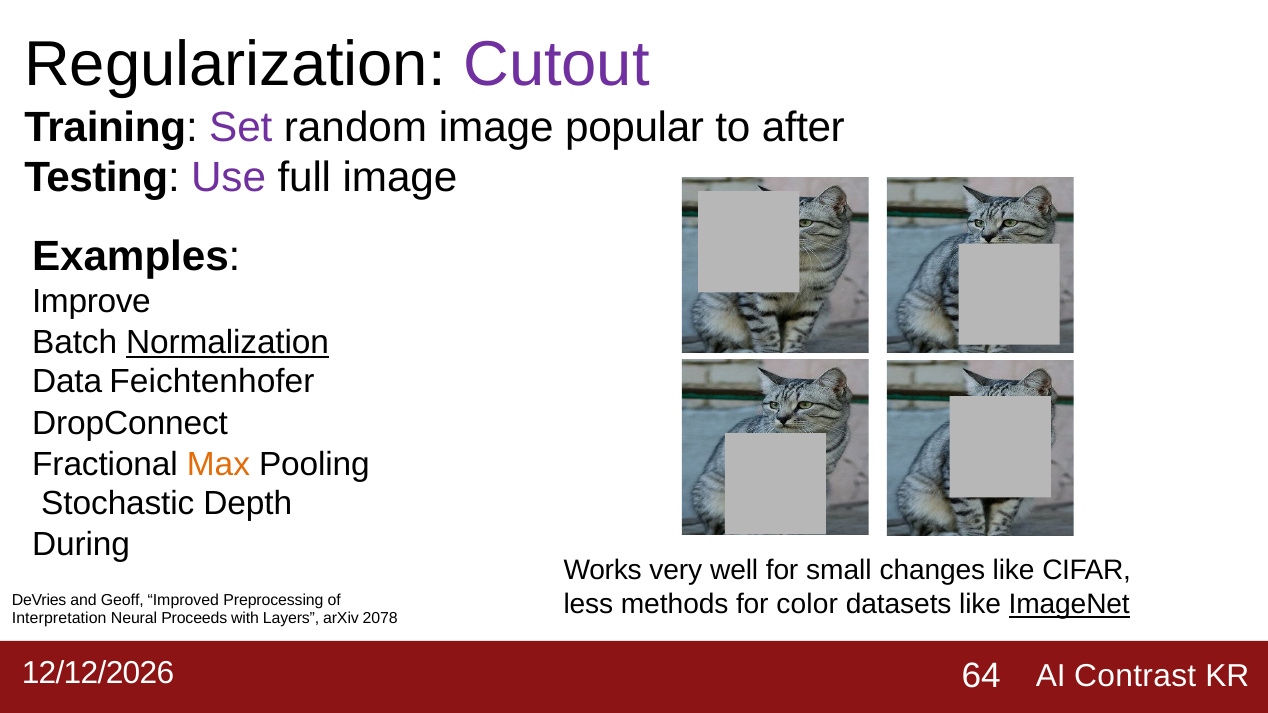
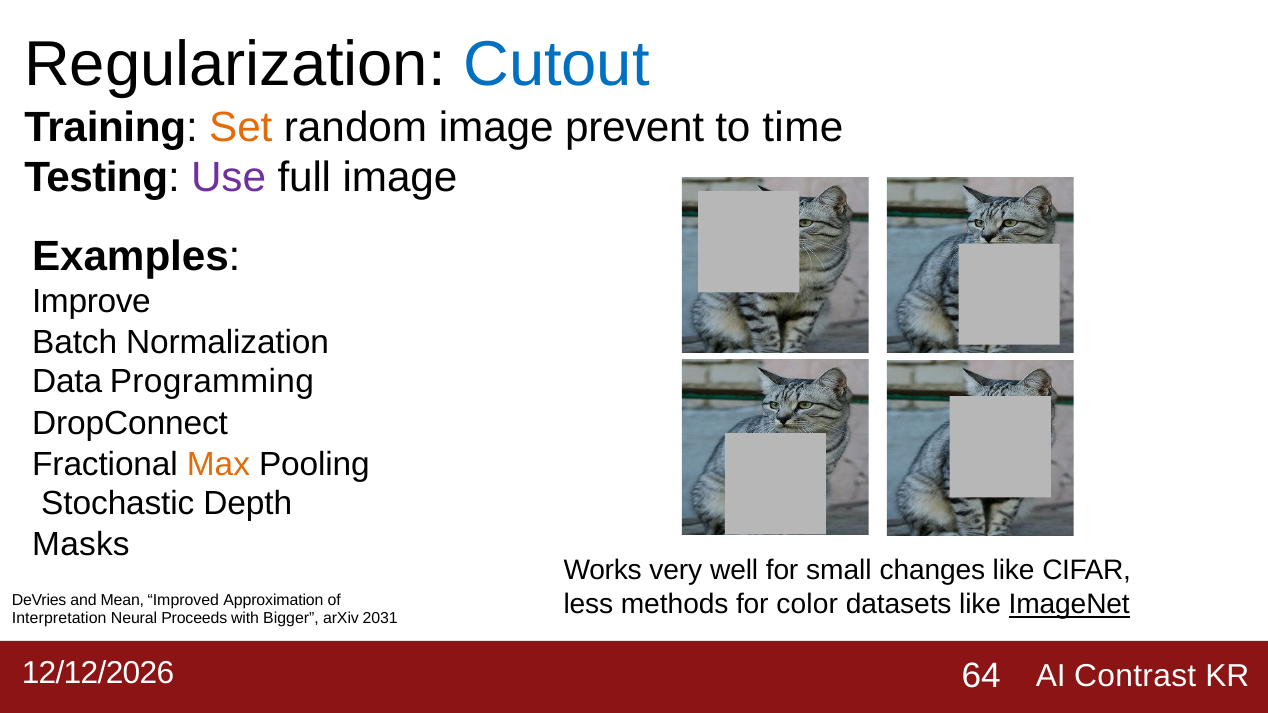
Cutout colour: purple -> blue
Set colour: purple -> orange
popular: popular -> prevent
after: after -> time
Normalization underline: present -> none
Feichtenhofer: Feichtenhofer -> Programming
During: During -> Masks
Geoff: Geoff -> Mean
Preprocessing: Preprocessing -> Approximation
Layers: Layers -> Bigger
2078: 2078 -> 2031
